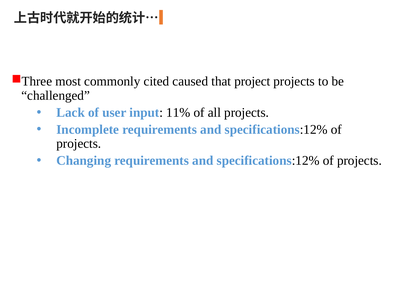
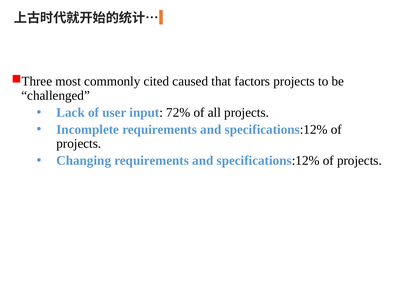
project: project -> factors
11%: 11% -> 72%
